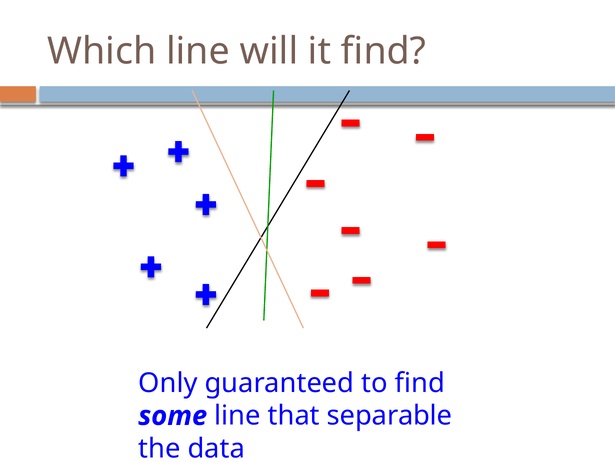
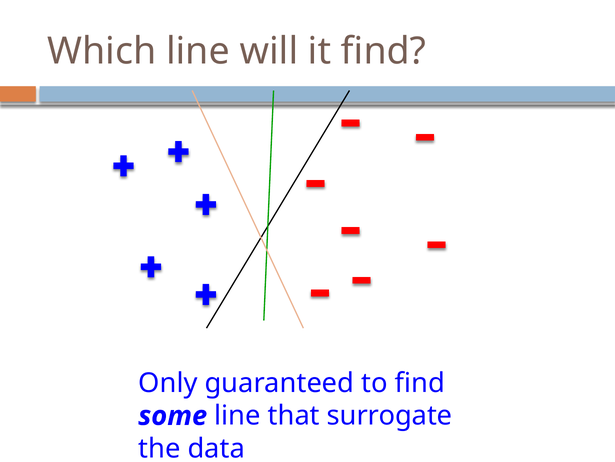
separable: separable -> surrogate
